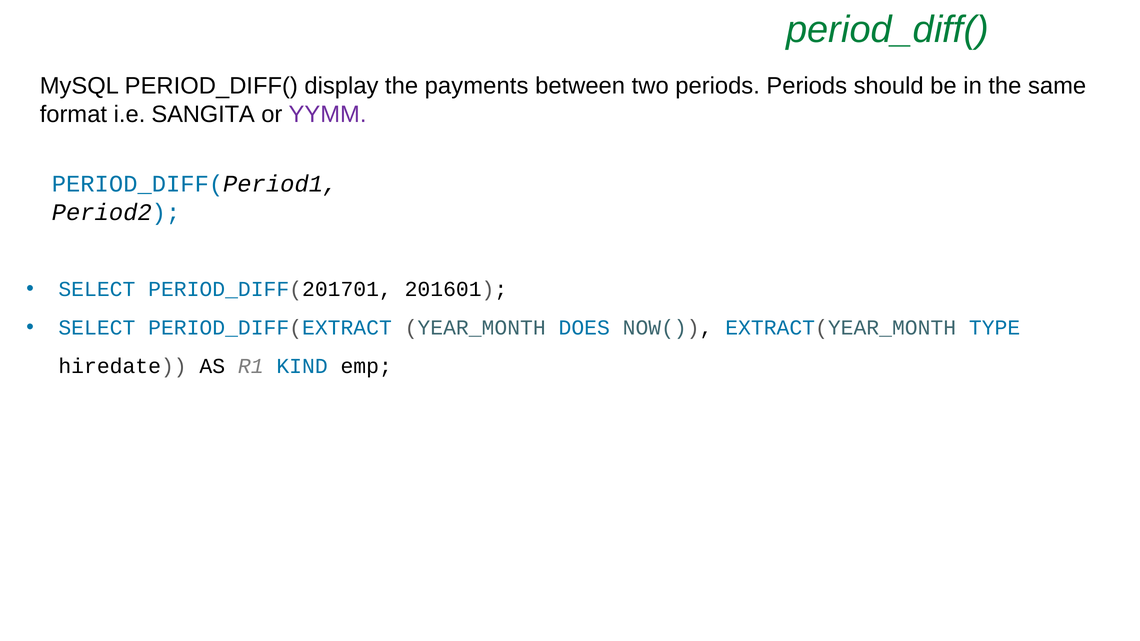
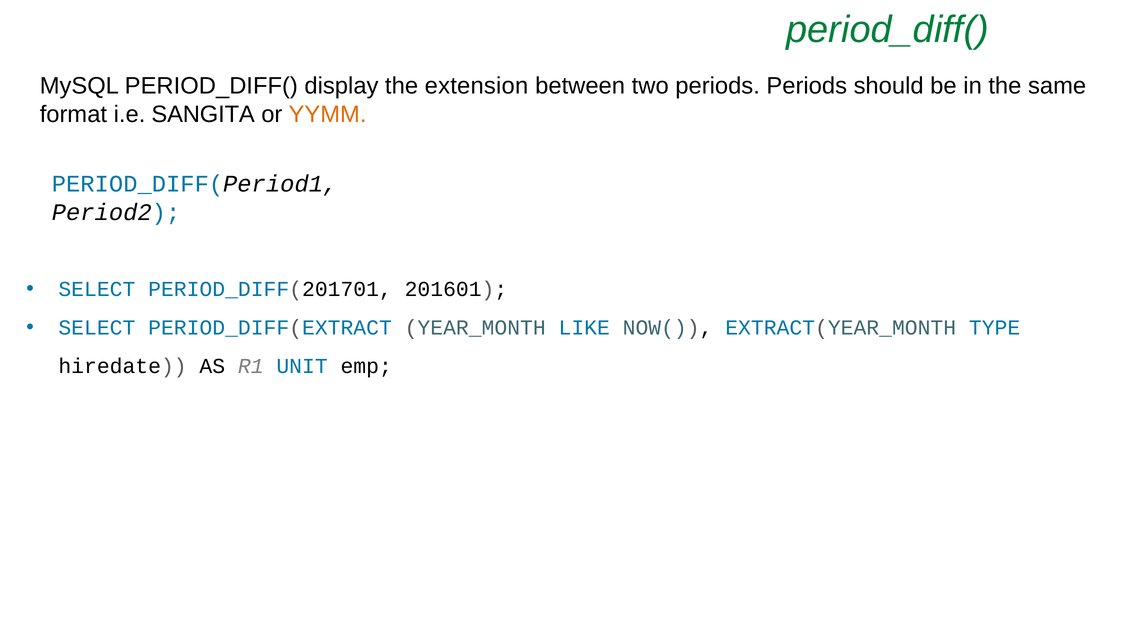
payments: payments -> extension
YYMM colour: purple -> orange
DOES: DOES -> LIKE
KIND: KIND -> UNIT
